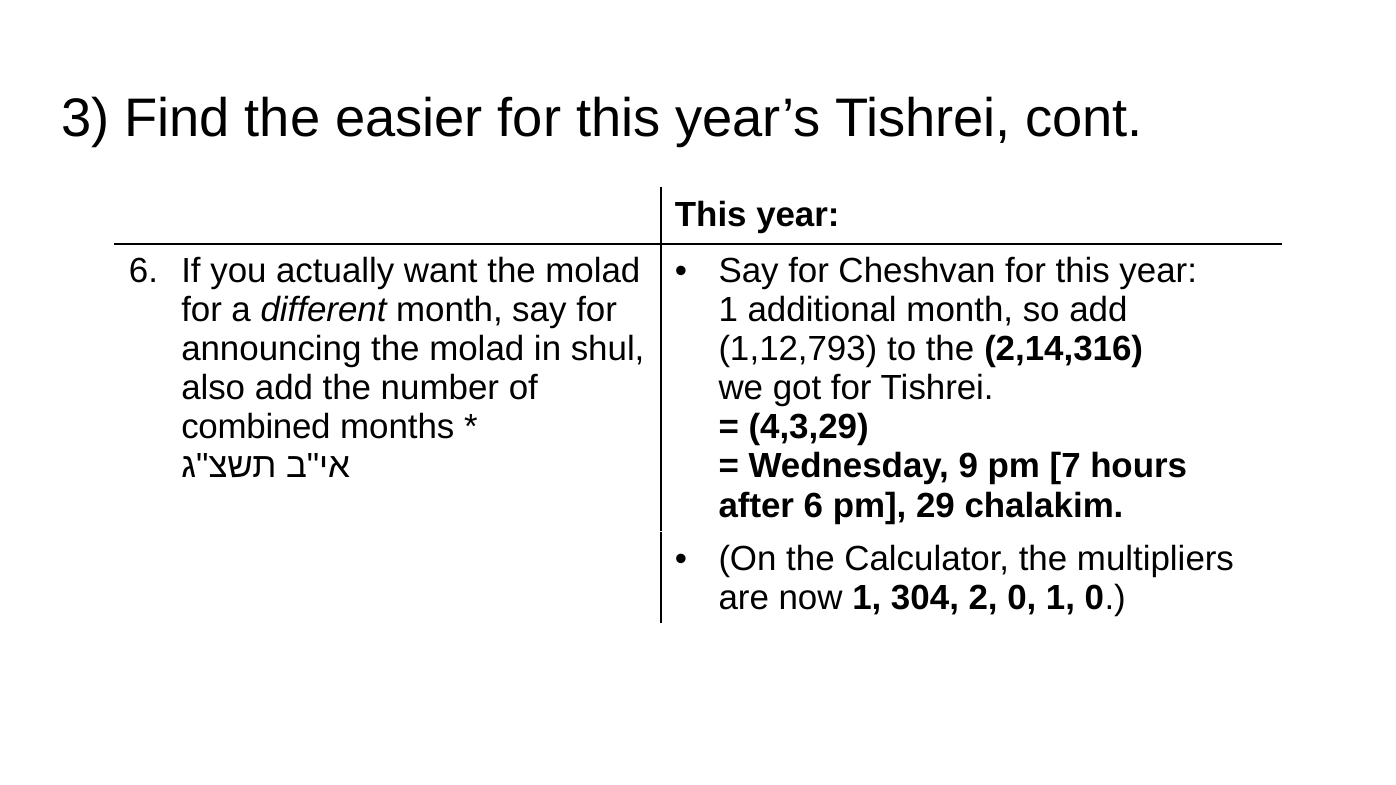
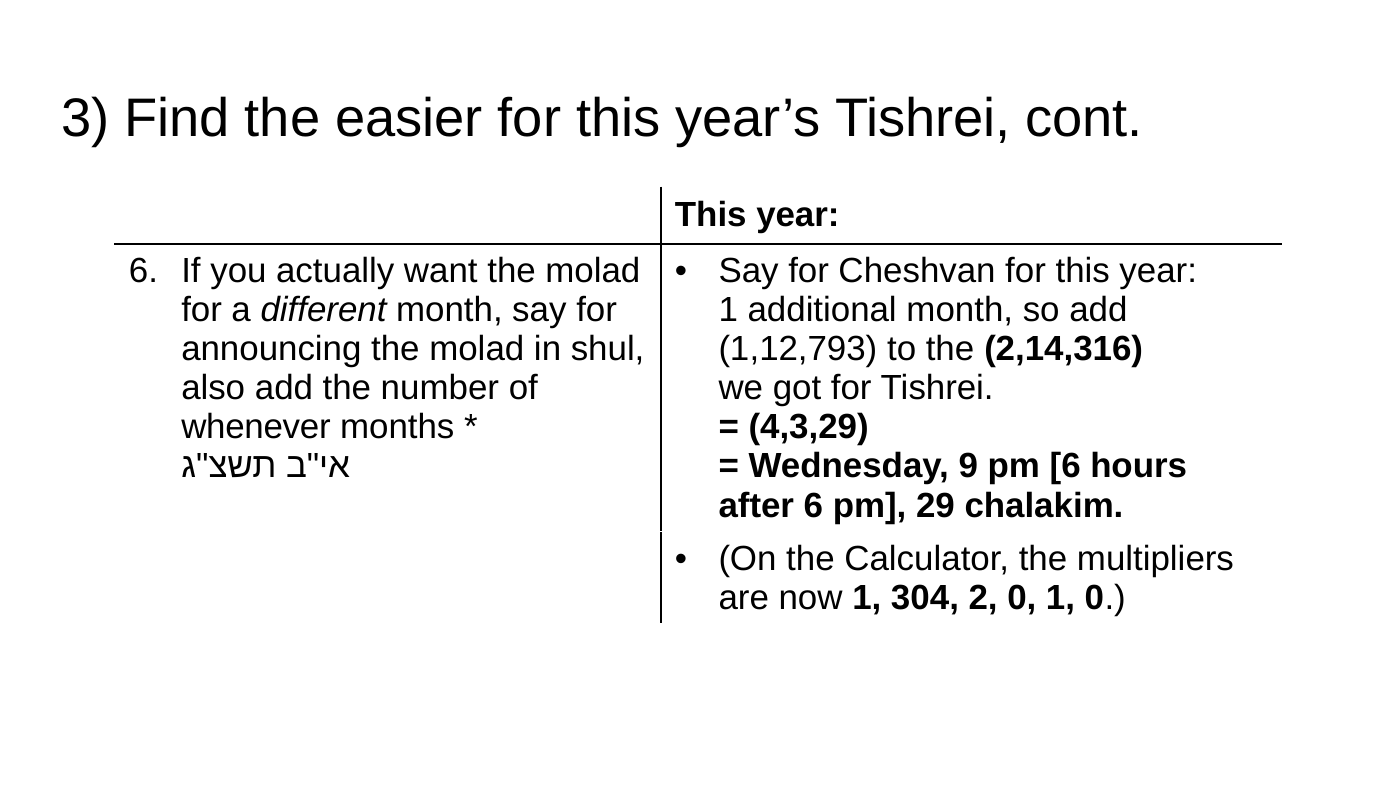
combined: combined -> whenever
pm 7: 7 -> 6
